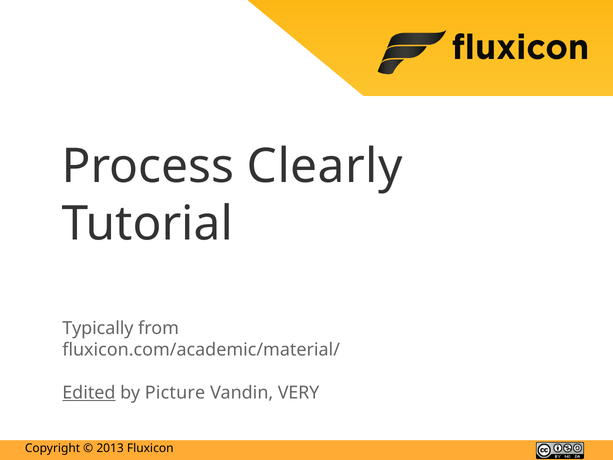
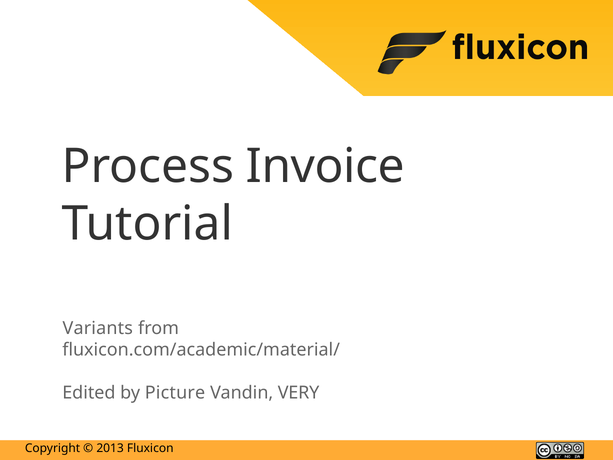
Clearly: Clearly -> Invoice
Typically: Typically -> Variants
Edited underline: present -> none
